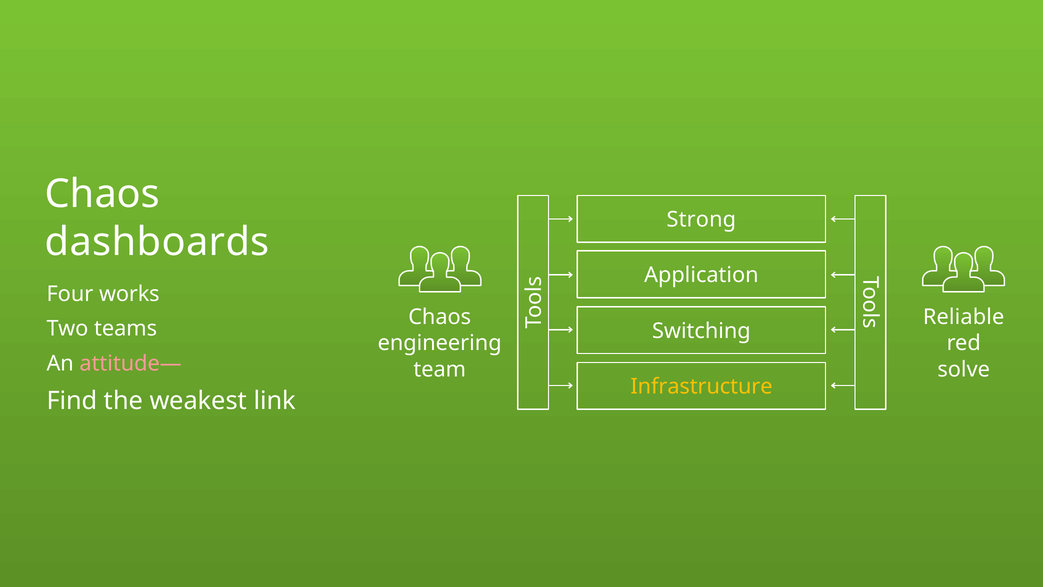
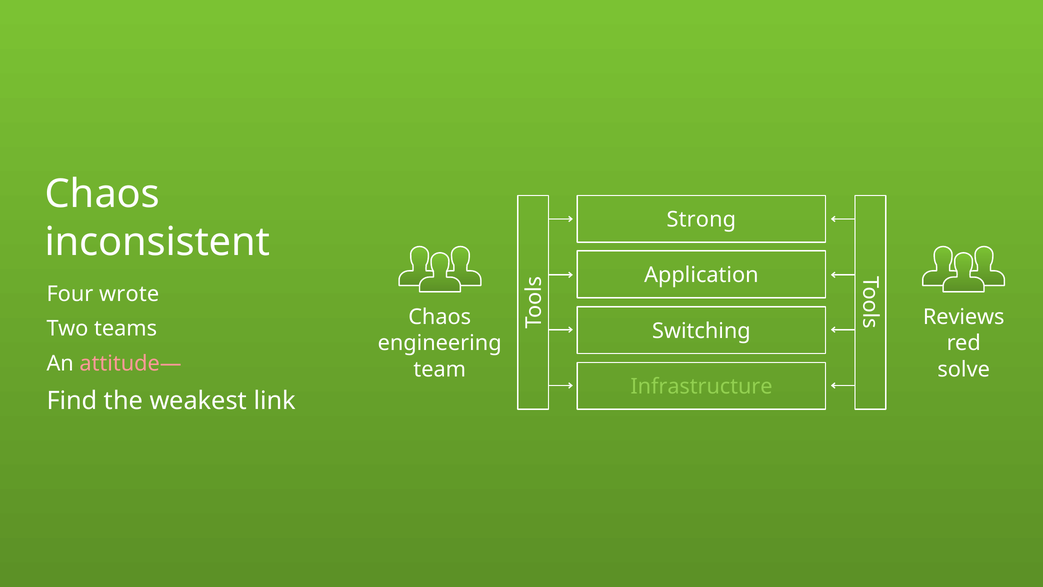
dashboards: dashboards -> inconsistent
works: works -> wrote
Reliable: Reliable -> Reviews
Infrastructure colour: yellow -> light green
